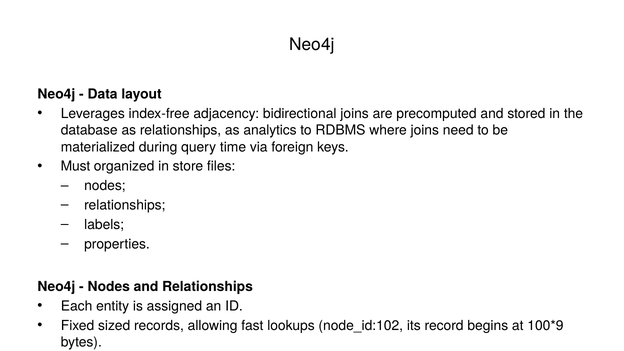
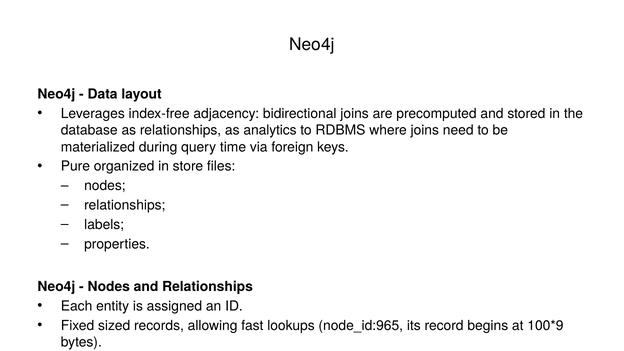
Must: Must -> Pure
node_id:102: node_id:102 -> node_id:965
